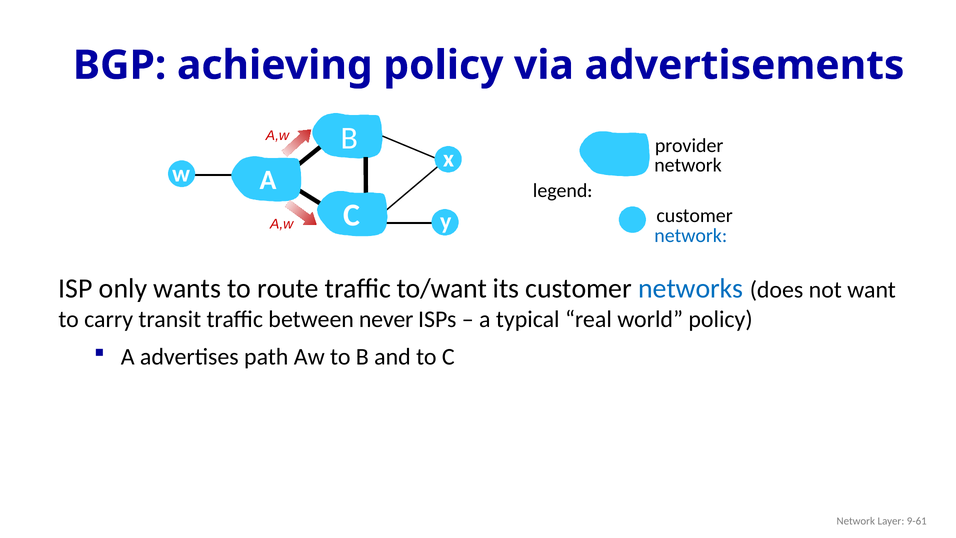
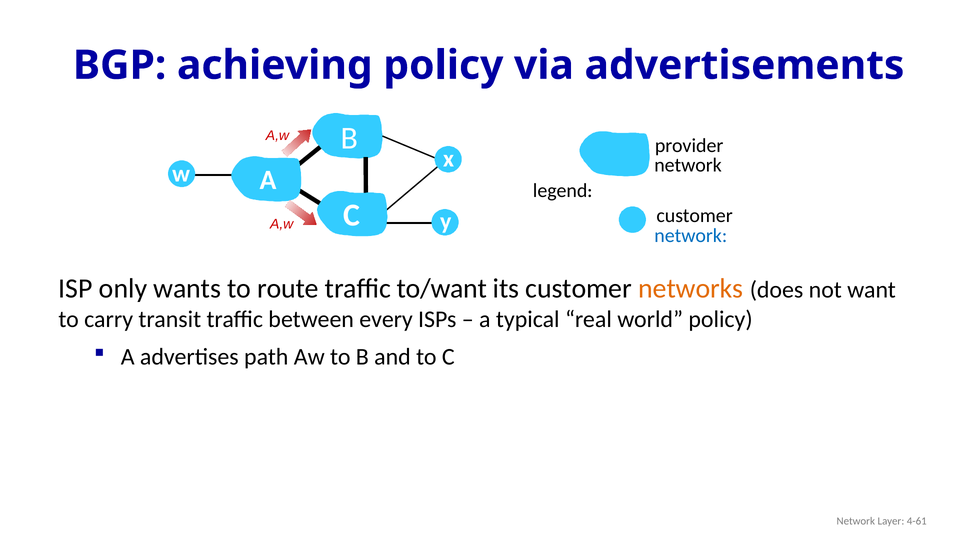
networks colour: blue -> orange
never: never -> every
9-61: 9-61 -> 4-61
